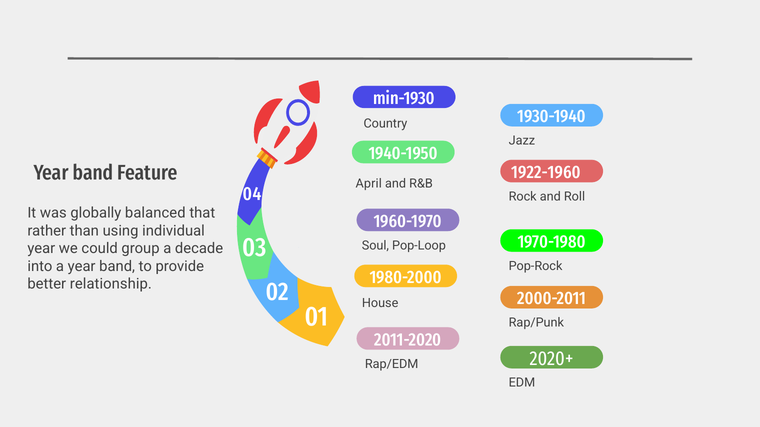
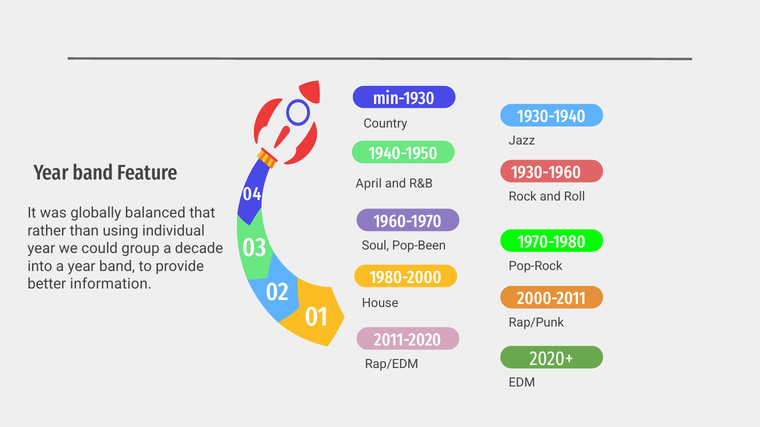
1922-1960: 1922-1960 -> 1930-1960
Pop-Loop: Pop-Loop -> Pop-Been
relationship: relationship -> information
